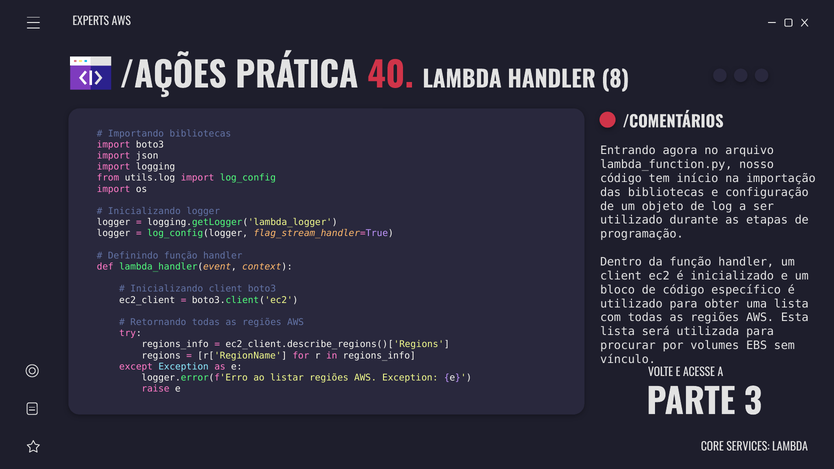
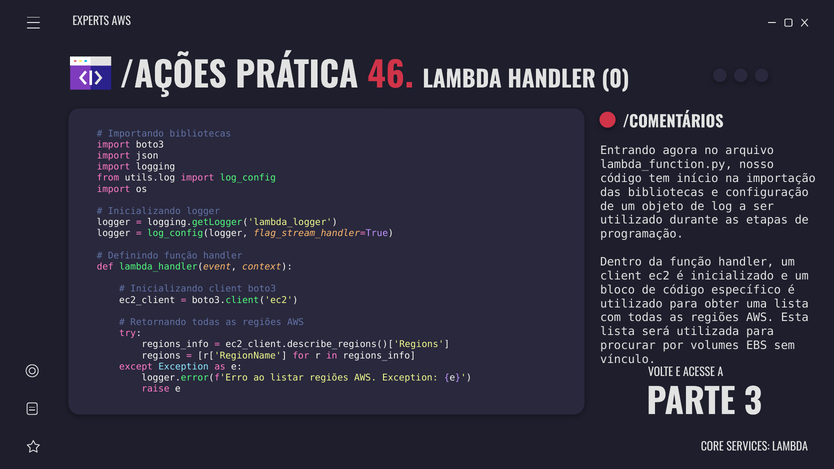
40: 40 -> 46
8: 8 -> 0
